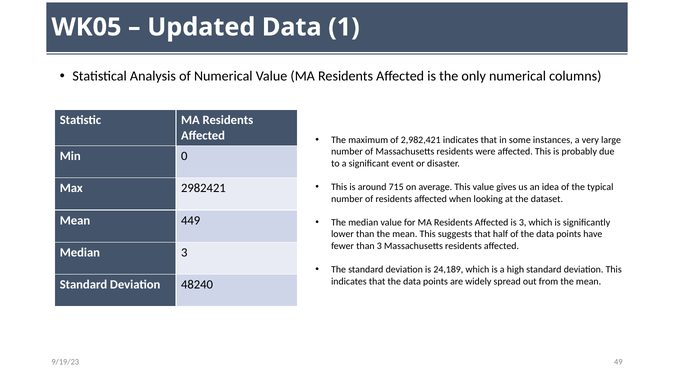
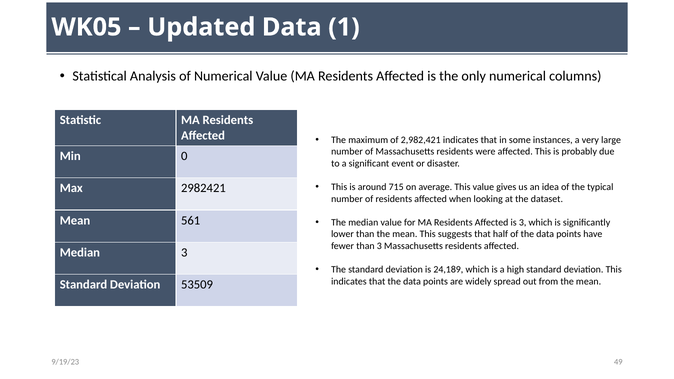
449: 449 -> 561
48240: 48240 -> 53509
